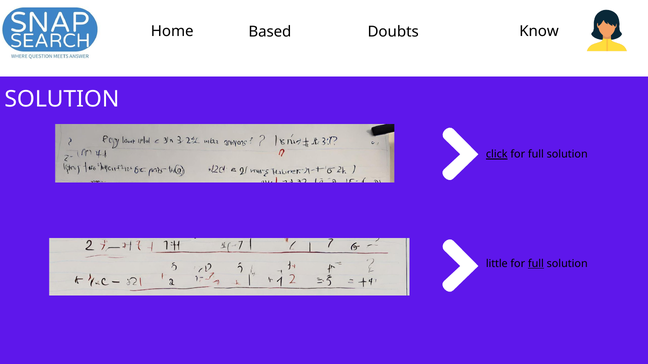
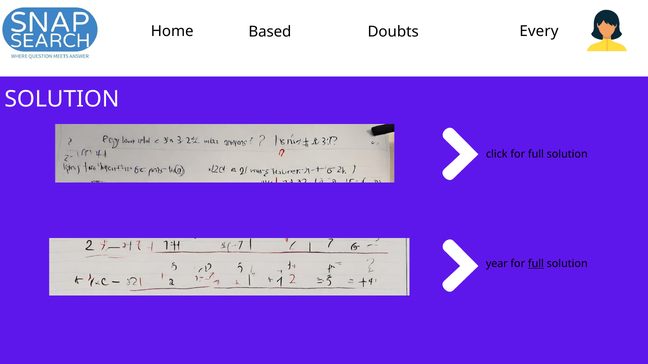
Know: Know -> Every
click underline: present -> none
little: little -> year
